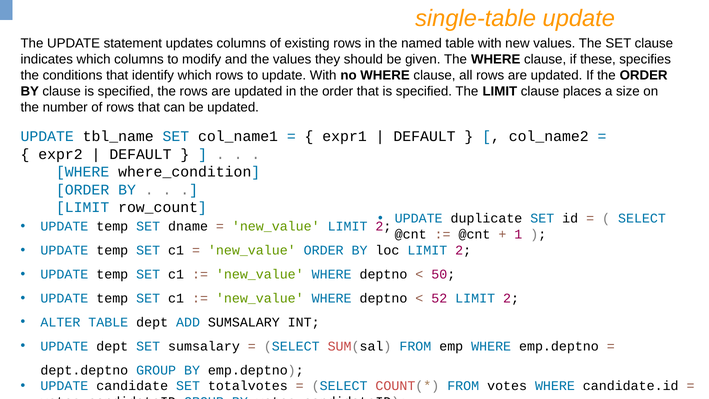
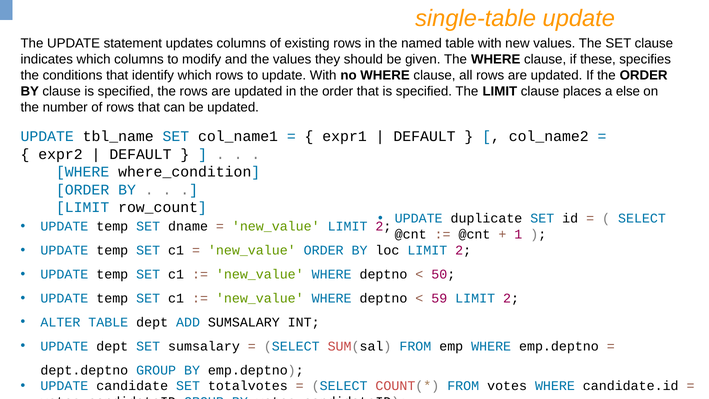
size: size -> else
52: 52 -> 59
